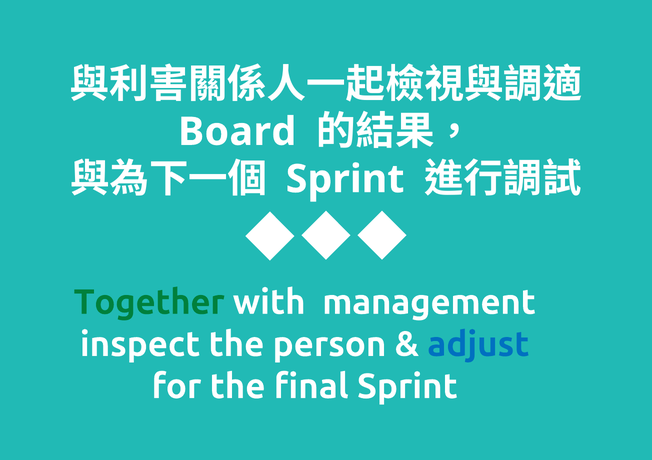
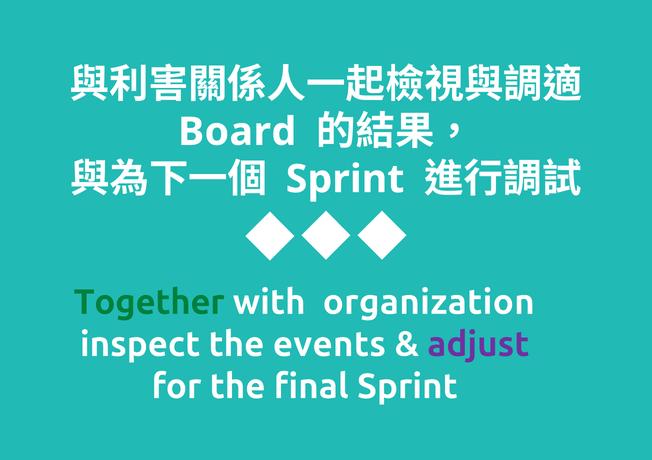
management: management -> organization
person: person -> events
adjust colour: blue -> purple
